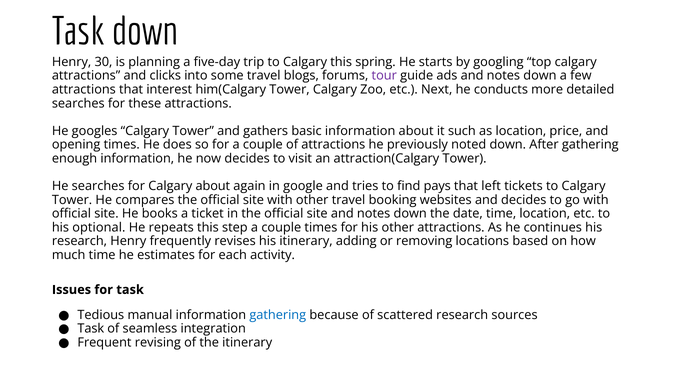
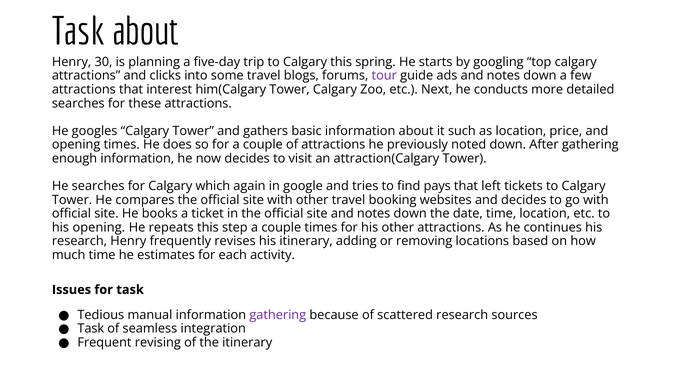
Task down: down -> about
Calgary about: about -> which
his optional: optional -> opening
gathering at (278, 315) colour: blue -> purple
